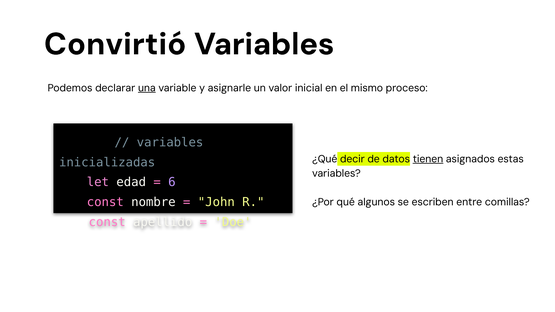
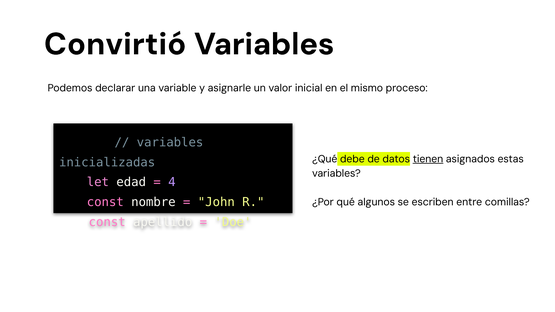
una underline: present -> none
decir: decir -> debe
6: 6 -> 4
